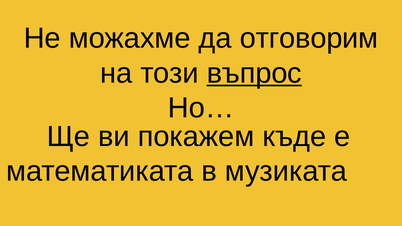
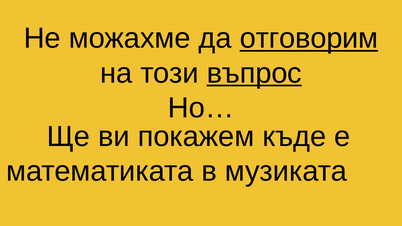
отговорим underline: none -> present
